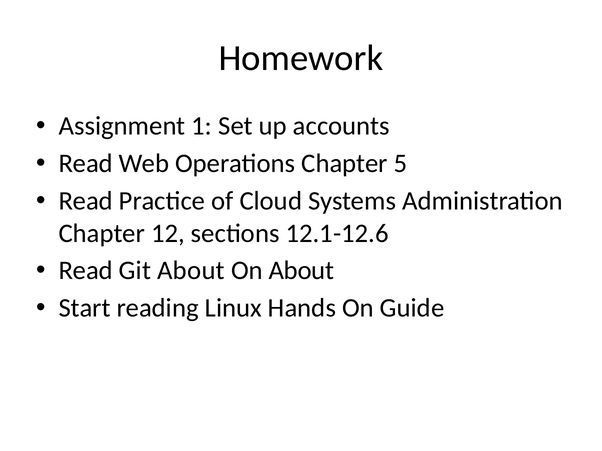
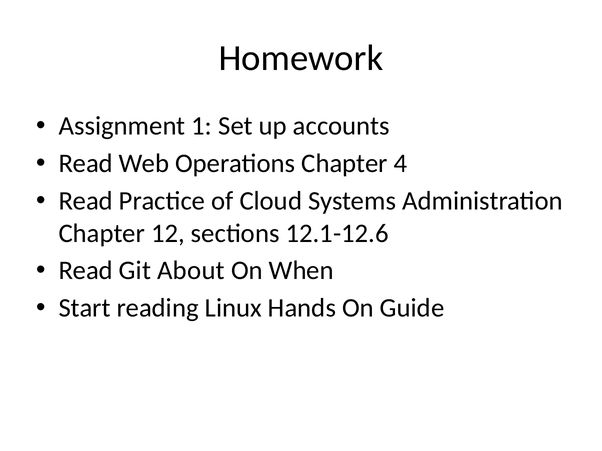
5: 5 -> 4
On About: About -> When
